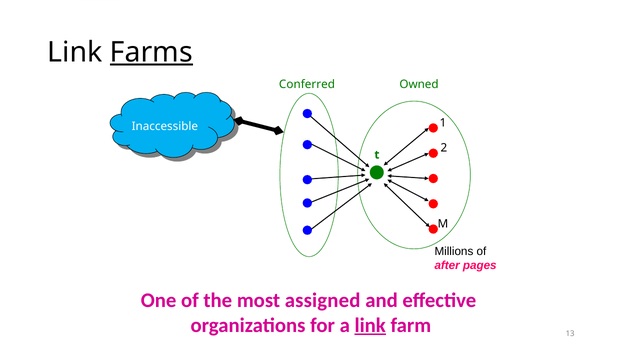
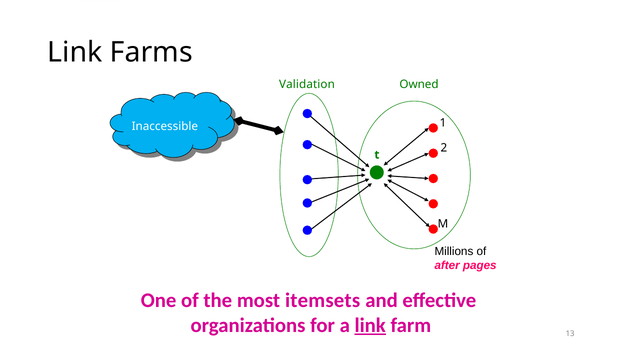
Farms underline: present -> none
Conferred: Conferred -> Validation
assigned: assigned -> itemsets
